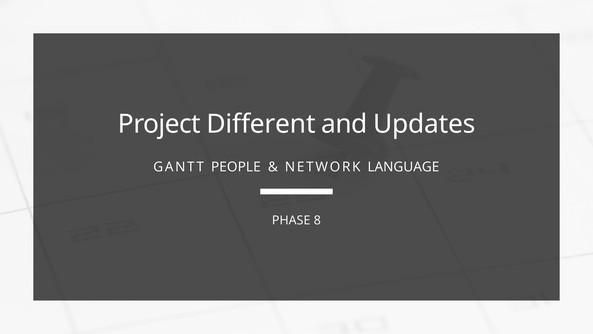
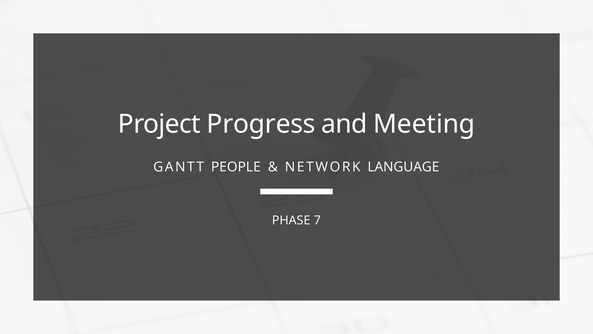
Different: Different -> Progress
Updates: Updates -> Meeting
8: 8 -> 7
